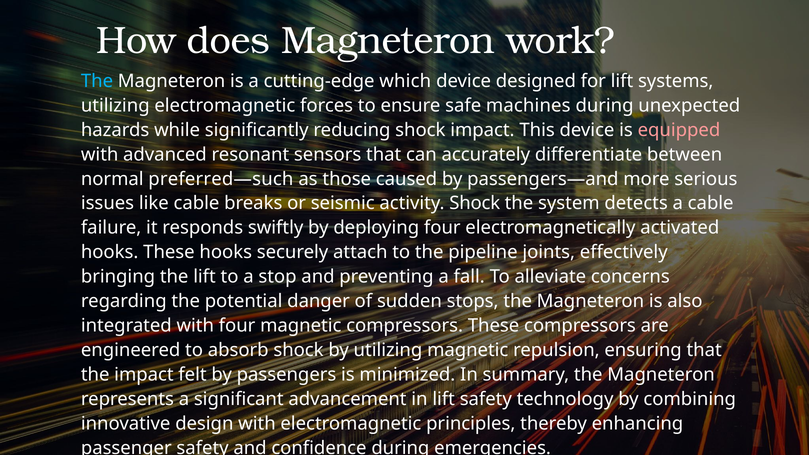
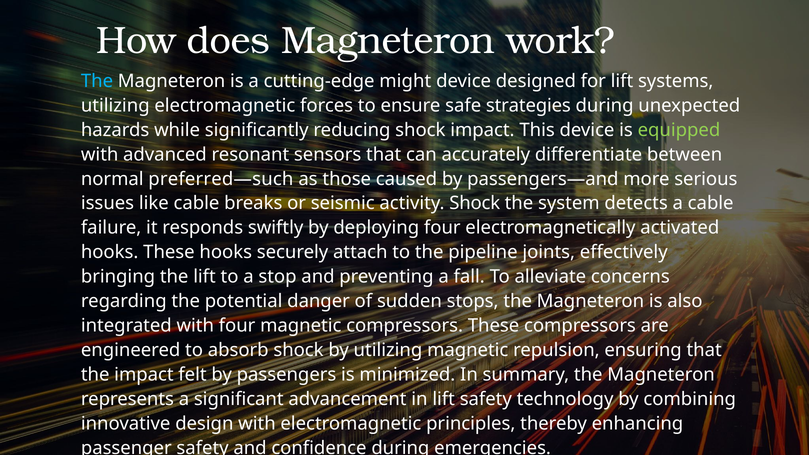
which: which -> might
machines: machines -> strategies
equipped colour: pink -> light green
